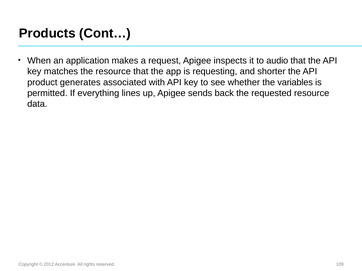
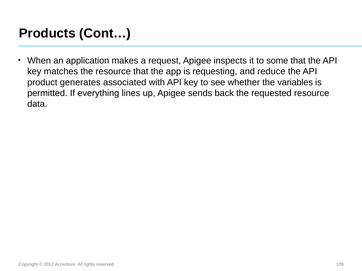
audio: audio -> some
shorter: shorter -> reduce
